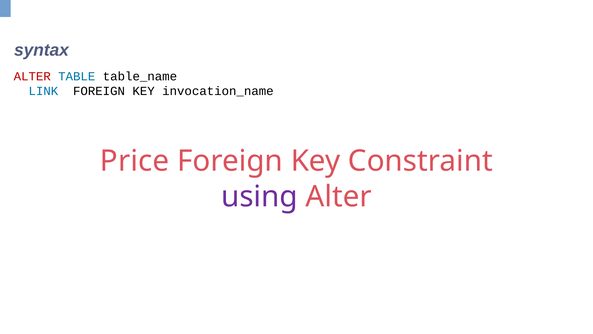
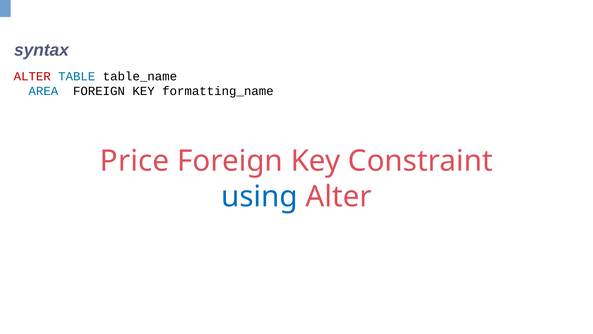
LINK: LINK -> AREA
invocation_name: invocation_name -> formatting_name
using colour: purple -> blue
